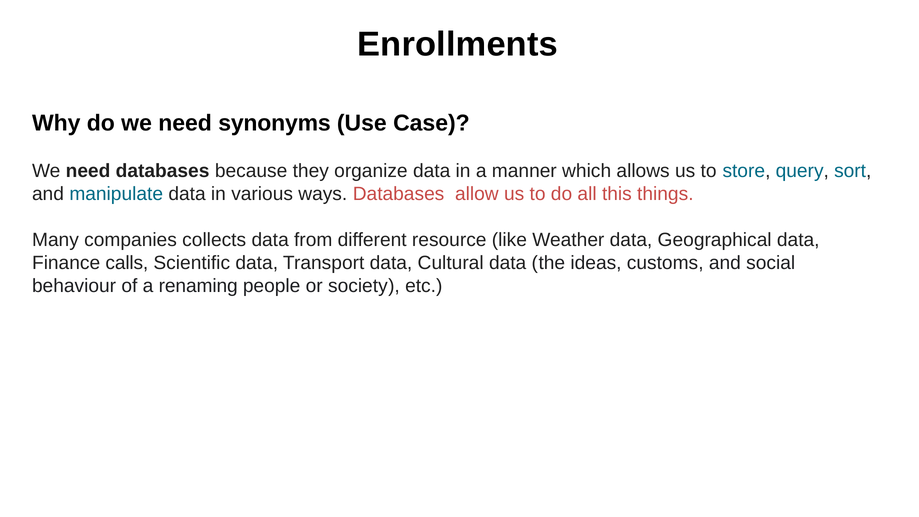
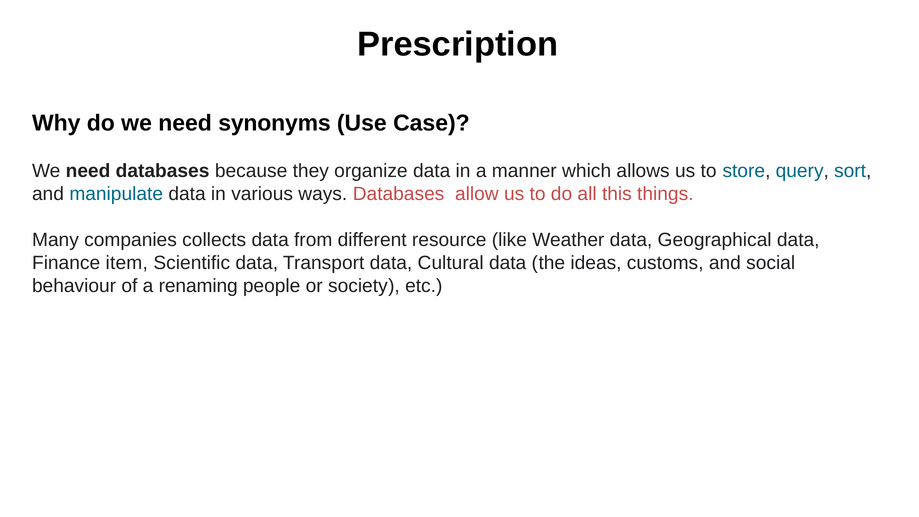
Enrollments: Enrollments -> Prescription
calls: calls -> item
